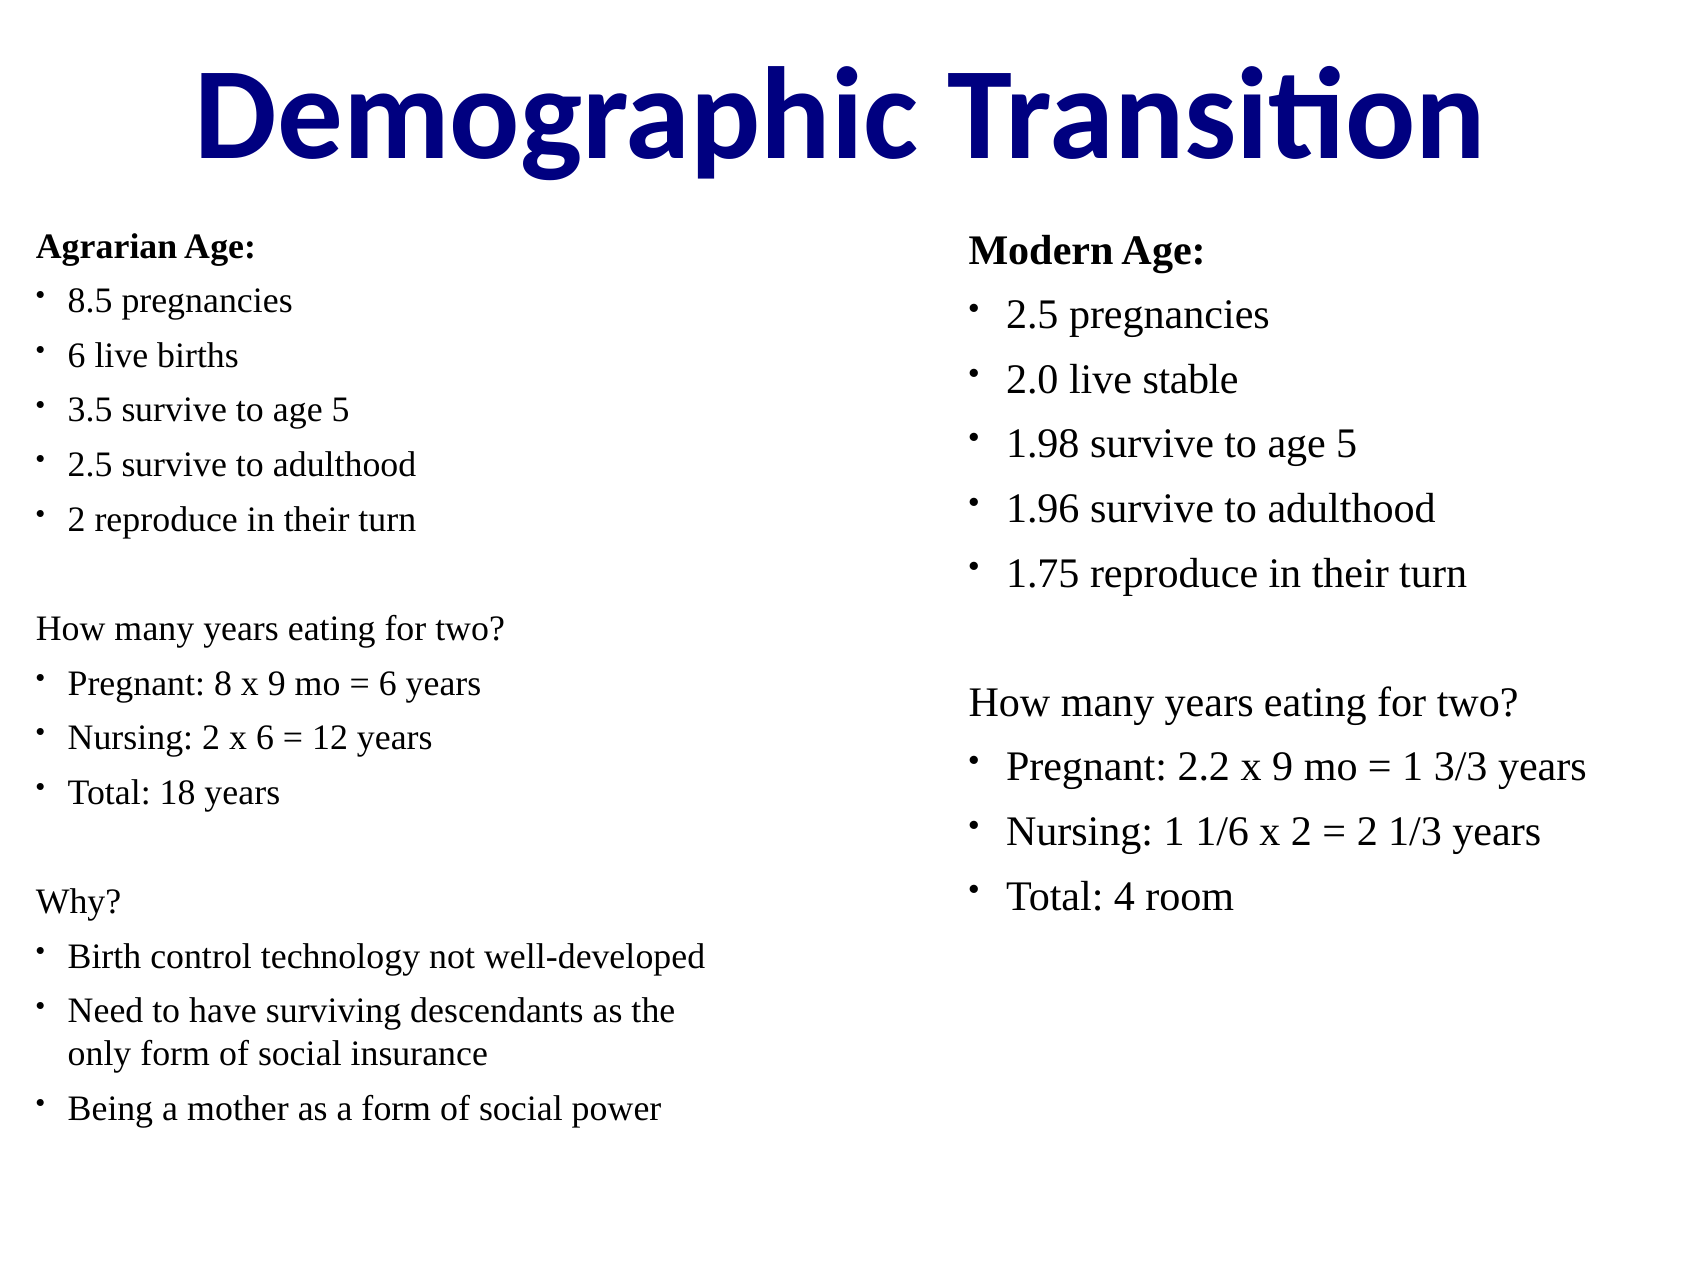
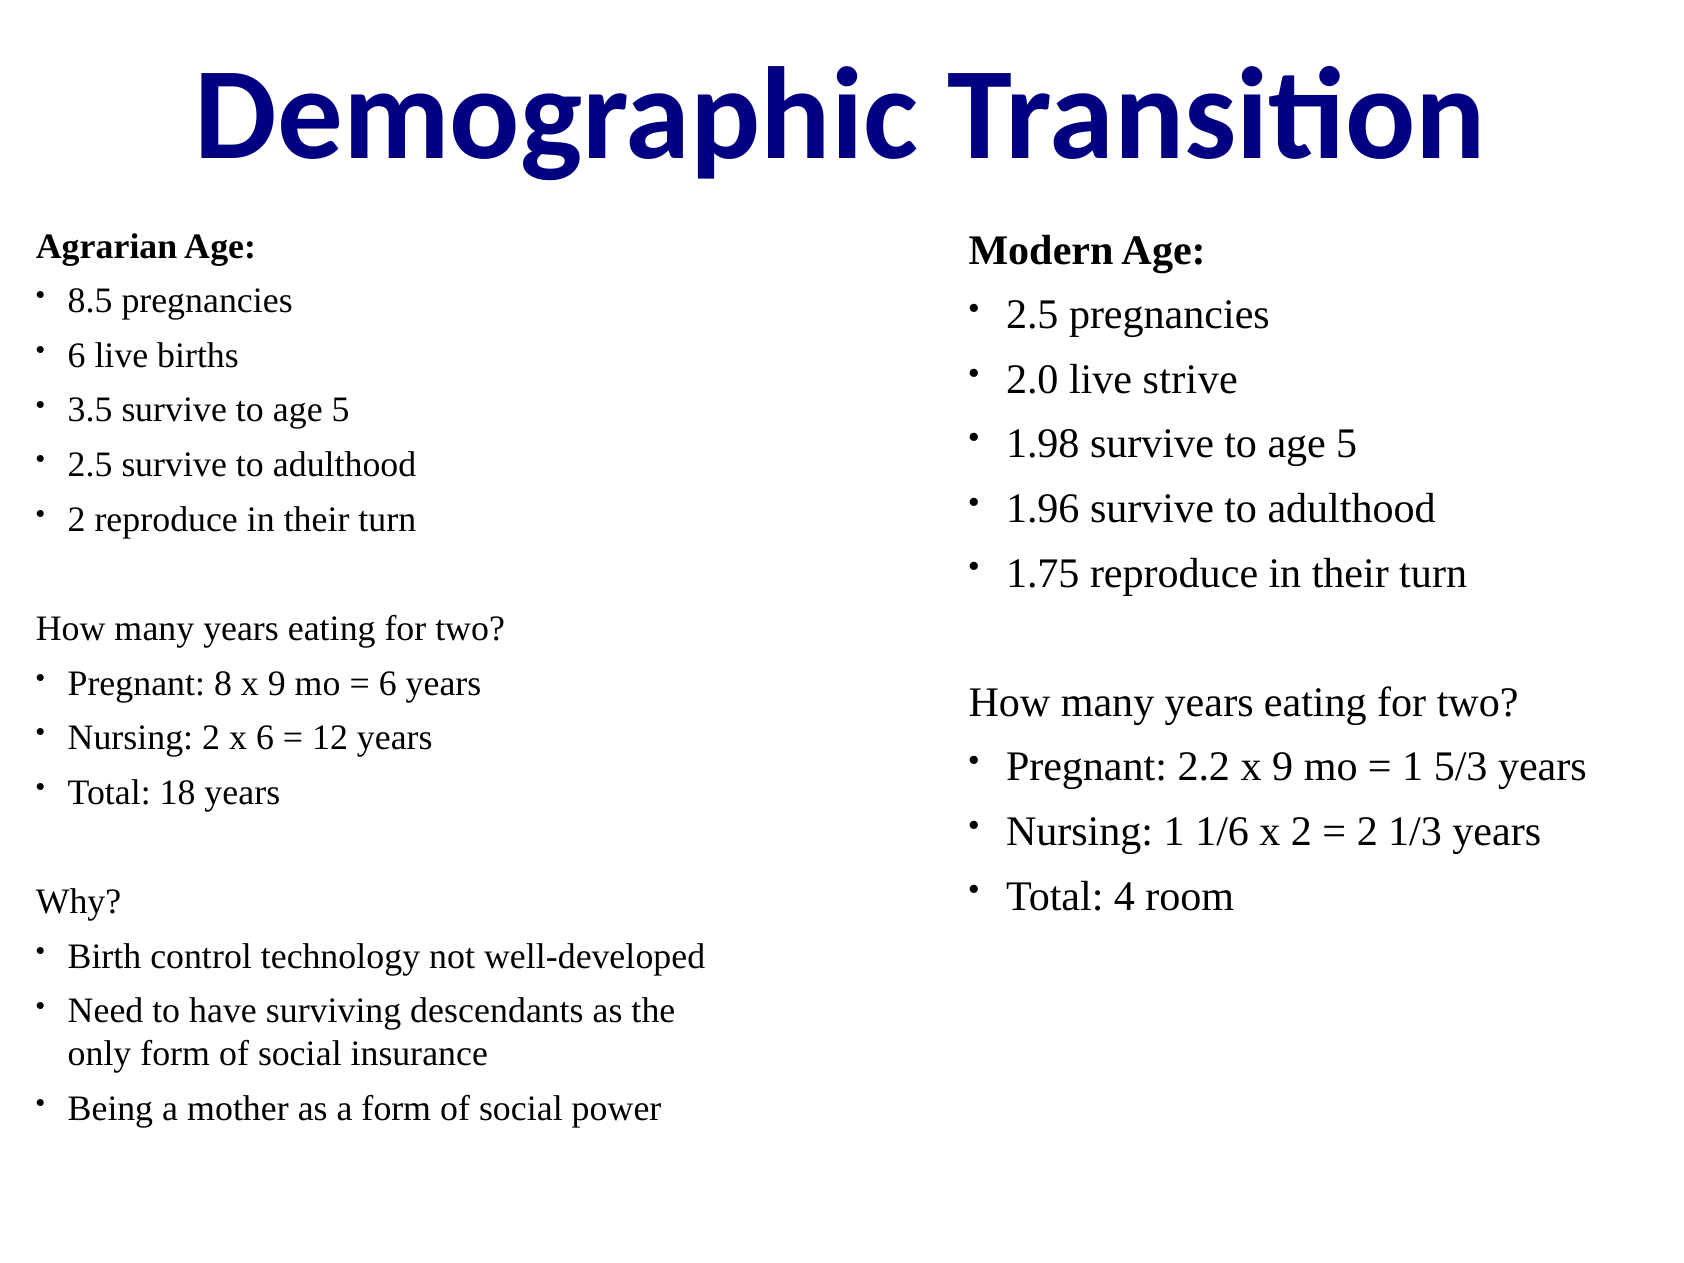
stable: stable -> strive
3/3: 3/3 -> 5/3
